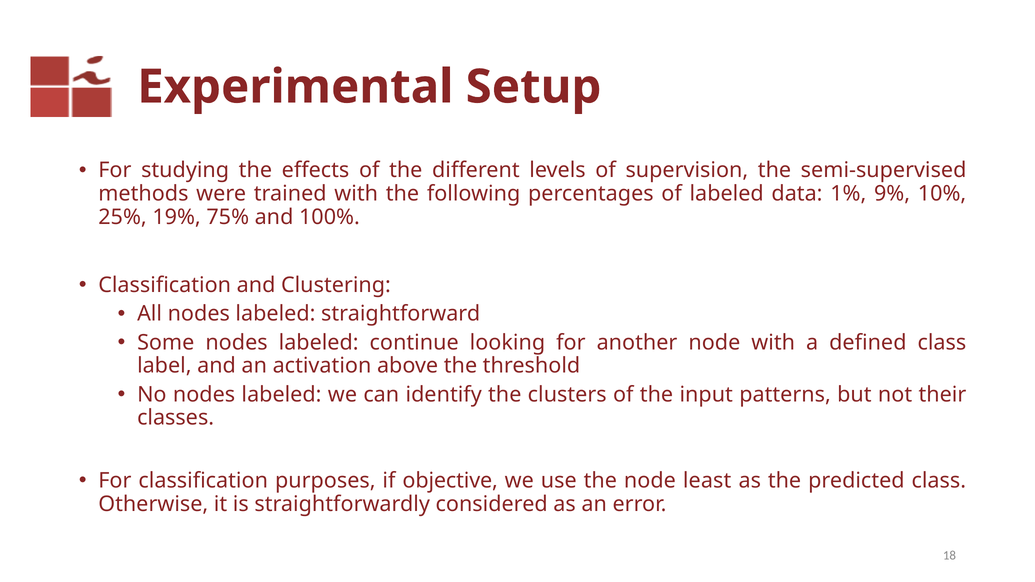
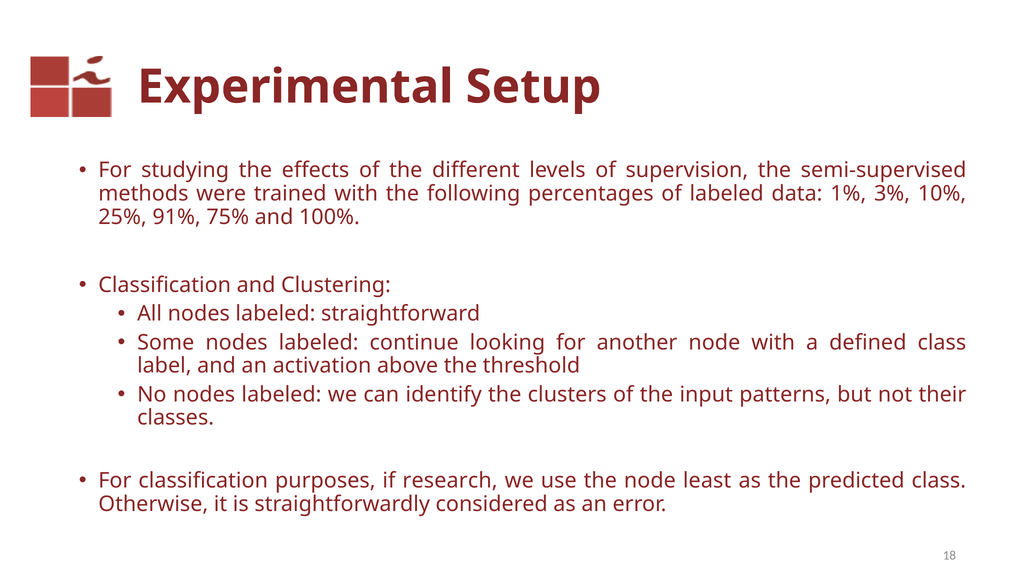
9%: 9% -> 3%
19%: 19% -> 91%
objective: objective -> research
